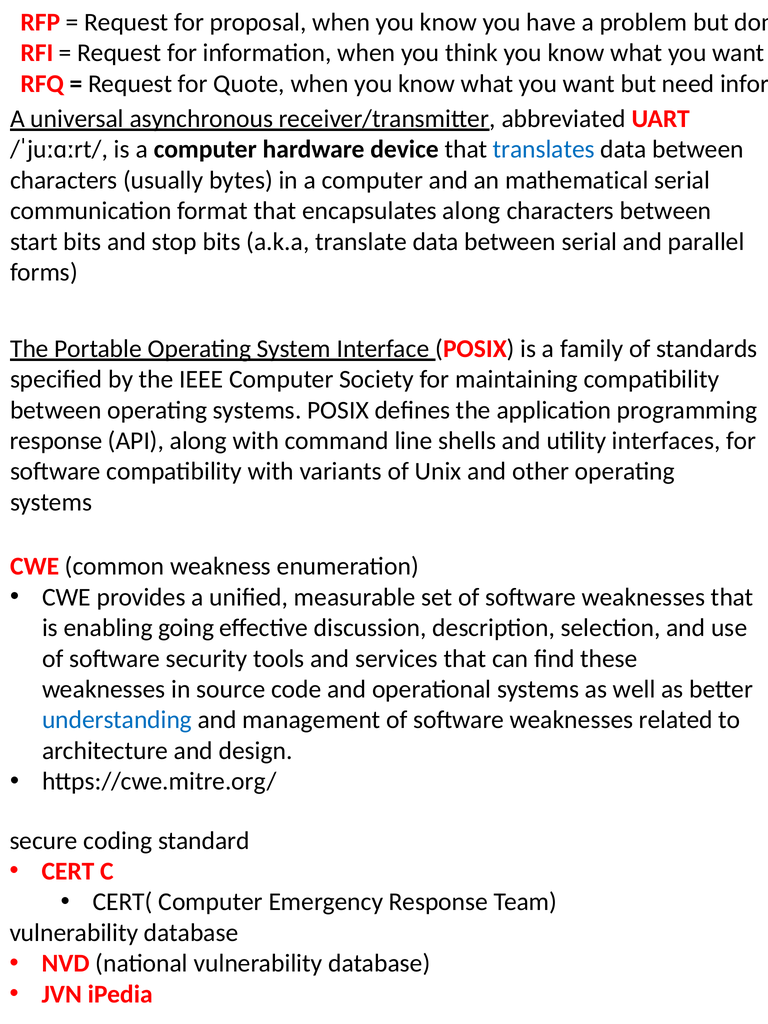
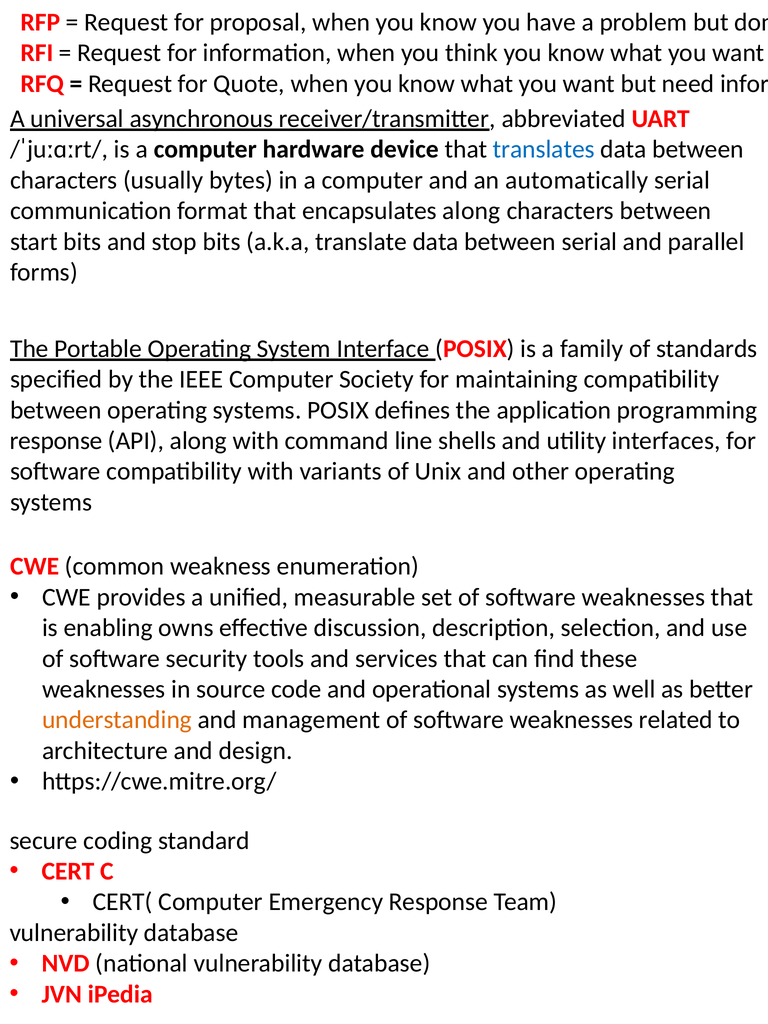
mathematical: mathematical -> automatically
going: going -> owns
understanding colour: blue -> orange
